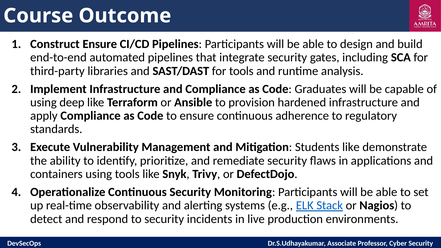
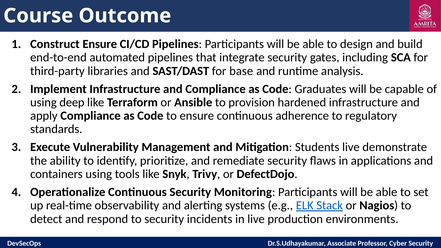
for tools: tools -> base
Students like: like -> live
